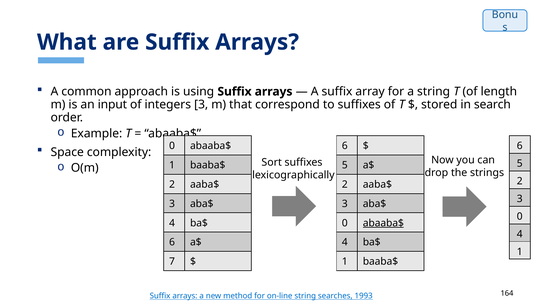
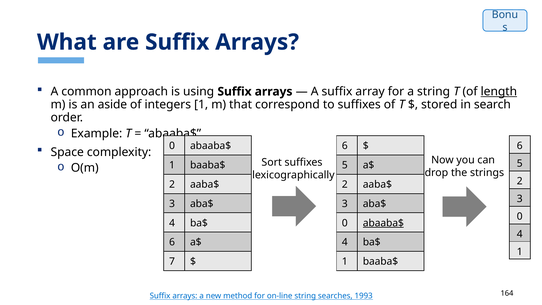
length underline: none -> present
input: input -> aside
integers 3: 3 -> 1
